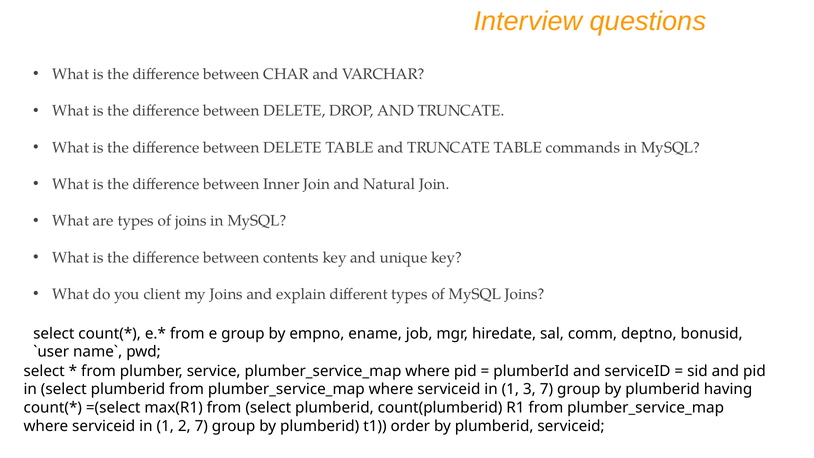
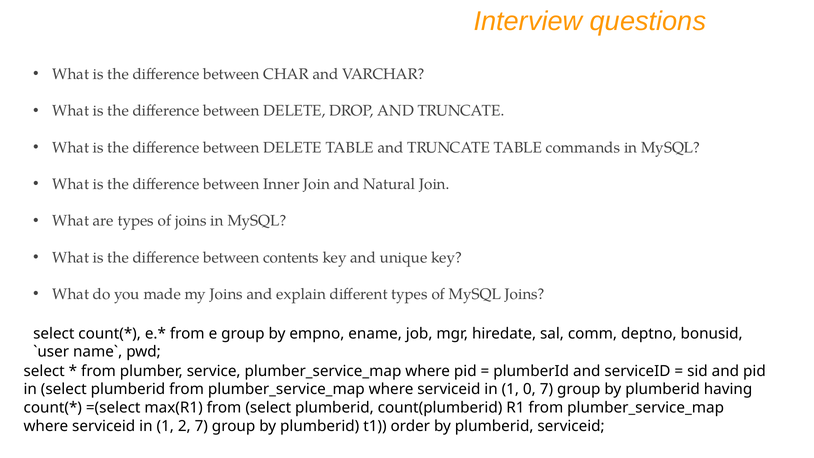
client: client -> made
3: 3 -> 0
